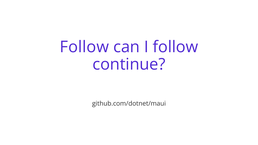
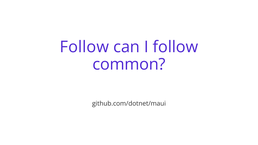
continue: continue -> common
